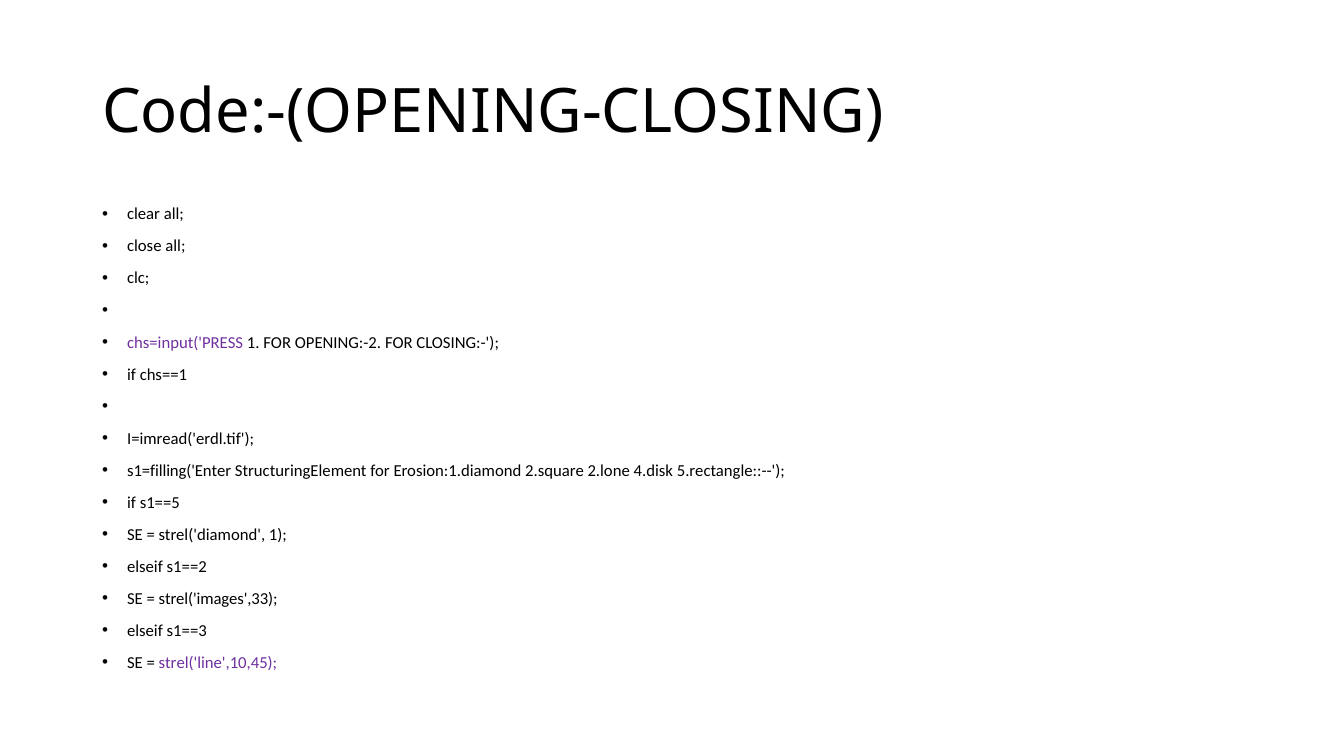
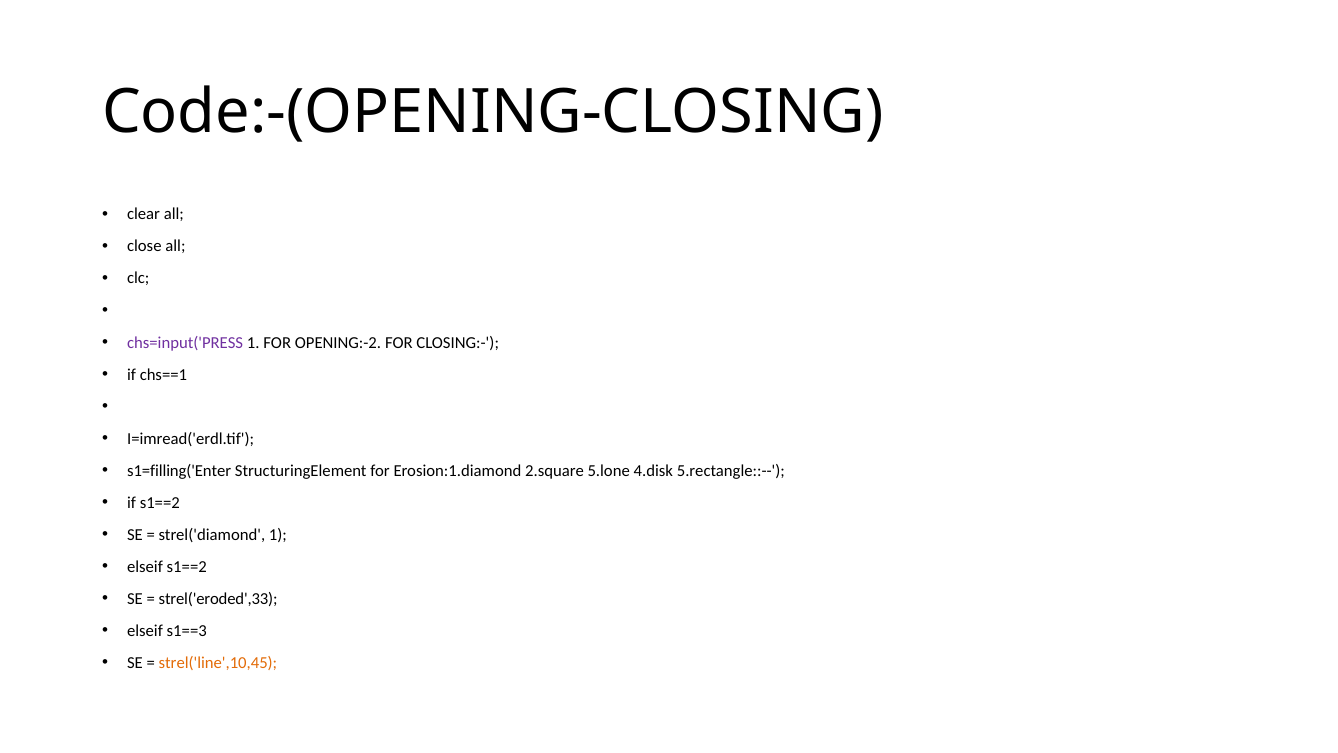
2.lone: 2.lone -> 5.lone
if s1==5: s1==5 -> s1==2
strel('images',33: strel('images',33 -> strel('eroded',33
strel('line',10,45 colour: purple -> orange
